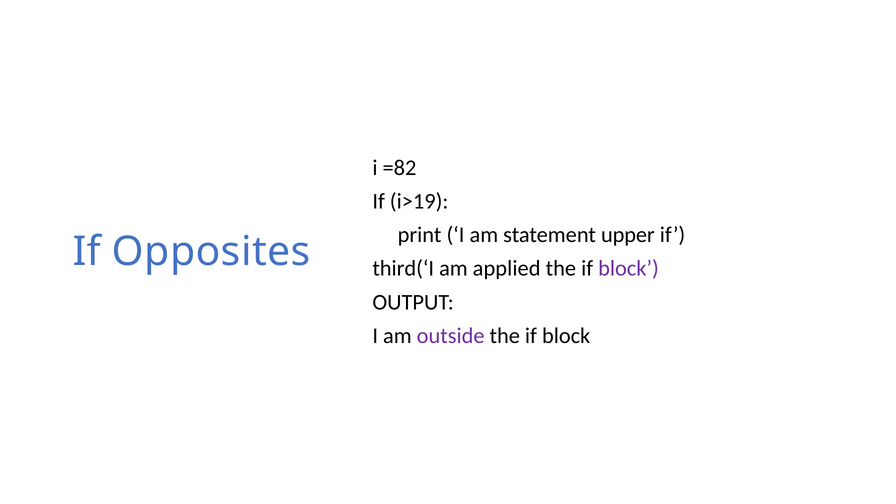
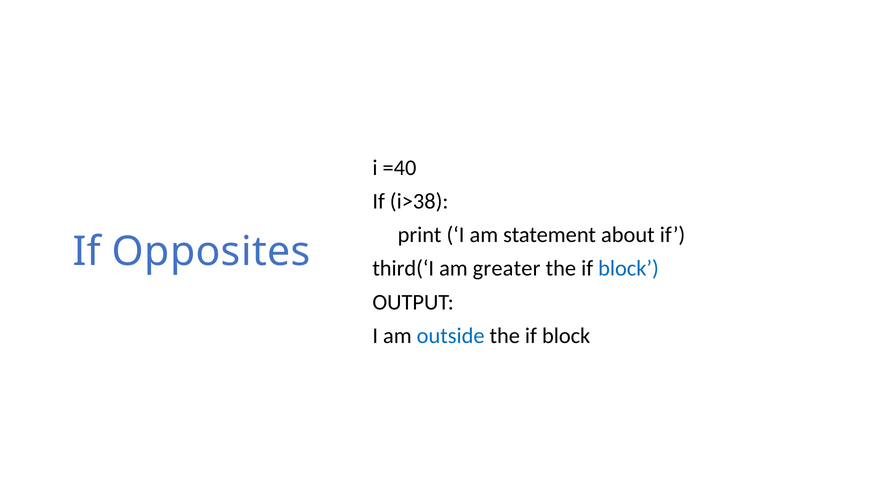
=82: =82 -> =40
i>19: i>19 -> i>38
upper: upper -> about
applied: applied -> greater
block at (629, 269) colour: purple -> blue
outside colour: purple -> blue
